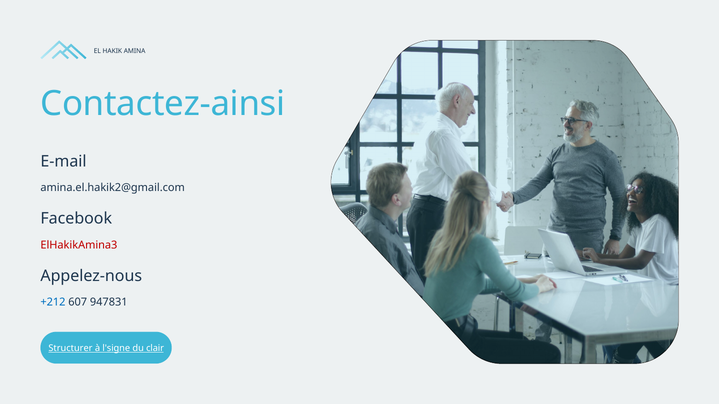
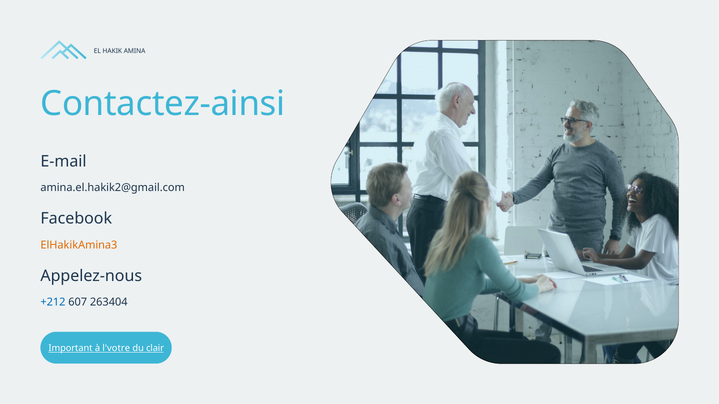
ElHakikAmina3 colour: red -> orange
947831: 947831 -> 263404
Structurer: Structurer -> Important
l'signe: l'signe -> l'votre
